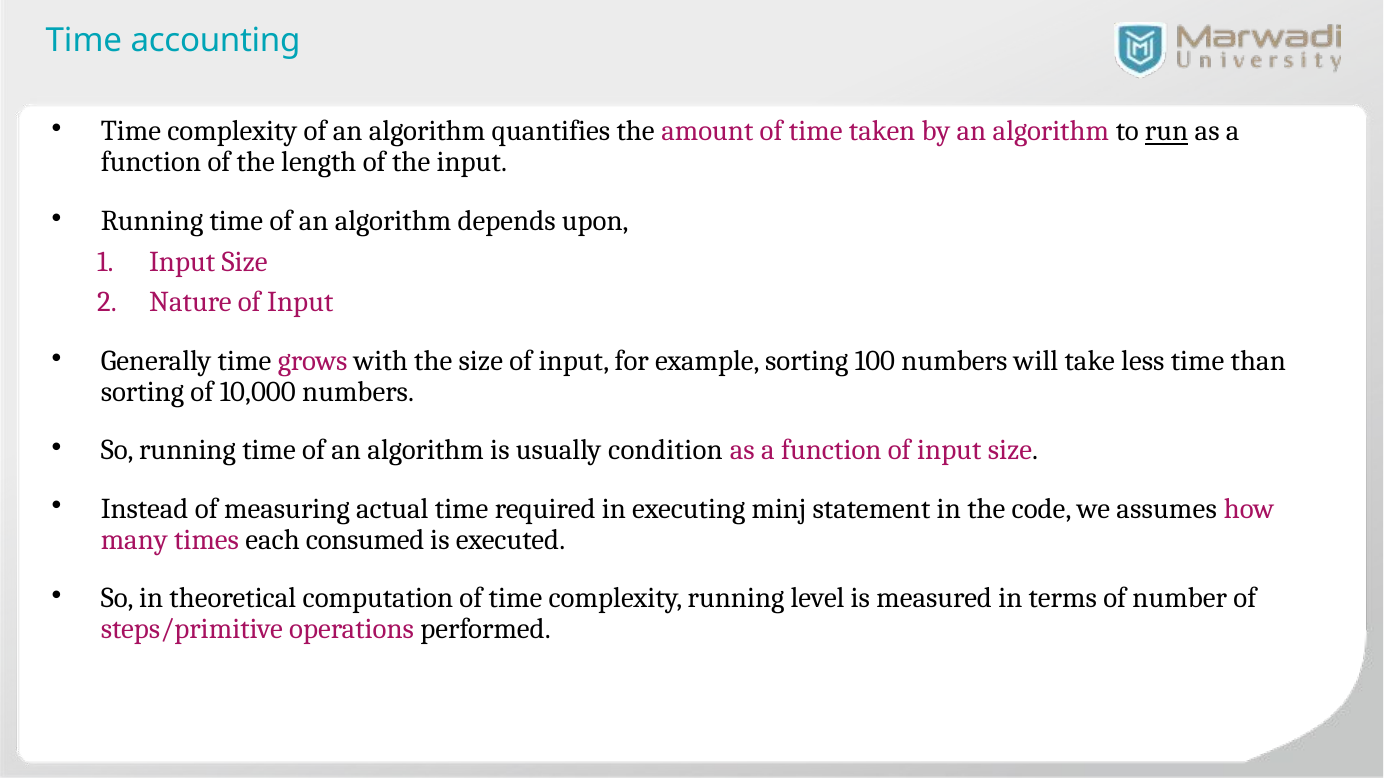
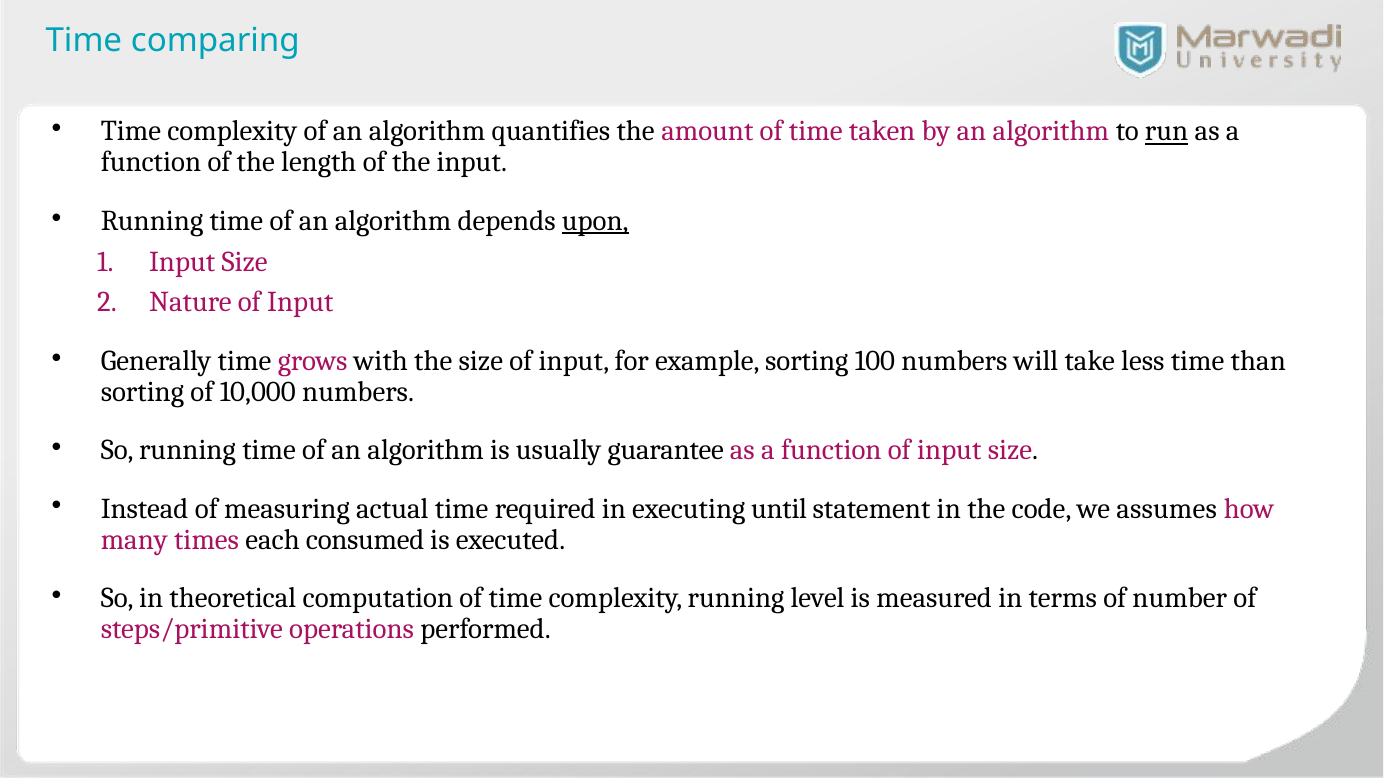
accounting: accounting -> comparing
upon underline: none -> present
condition: condition -> guarantee
minj: minj -> until
